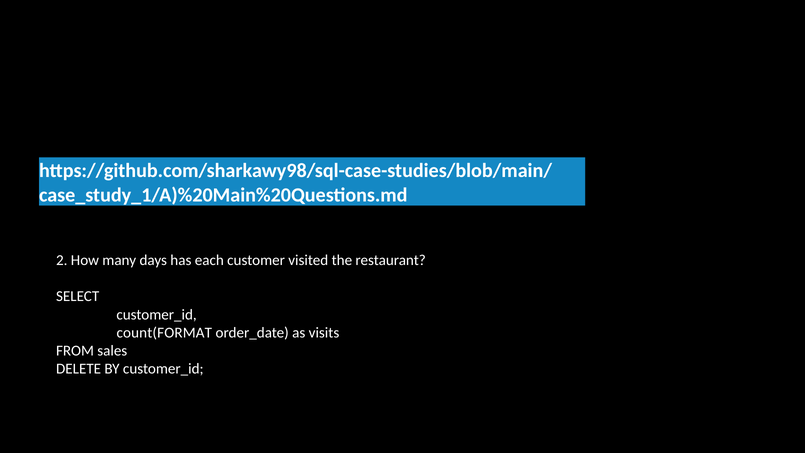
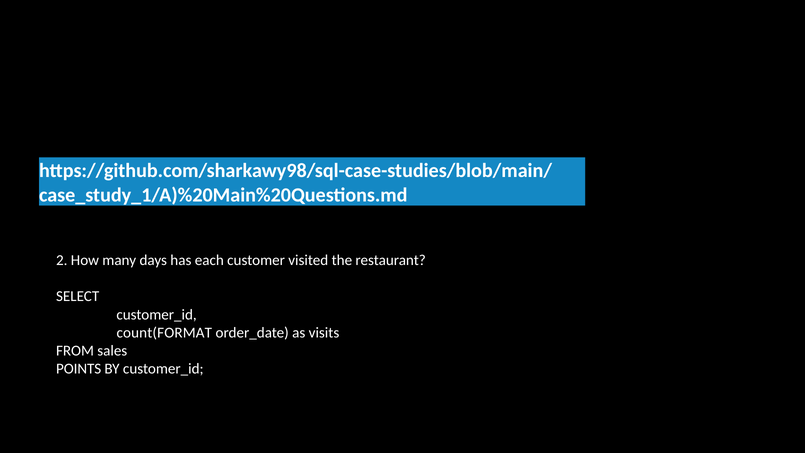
DELETE: DELETE -> POINTS
